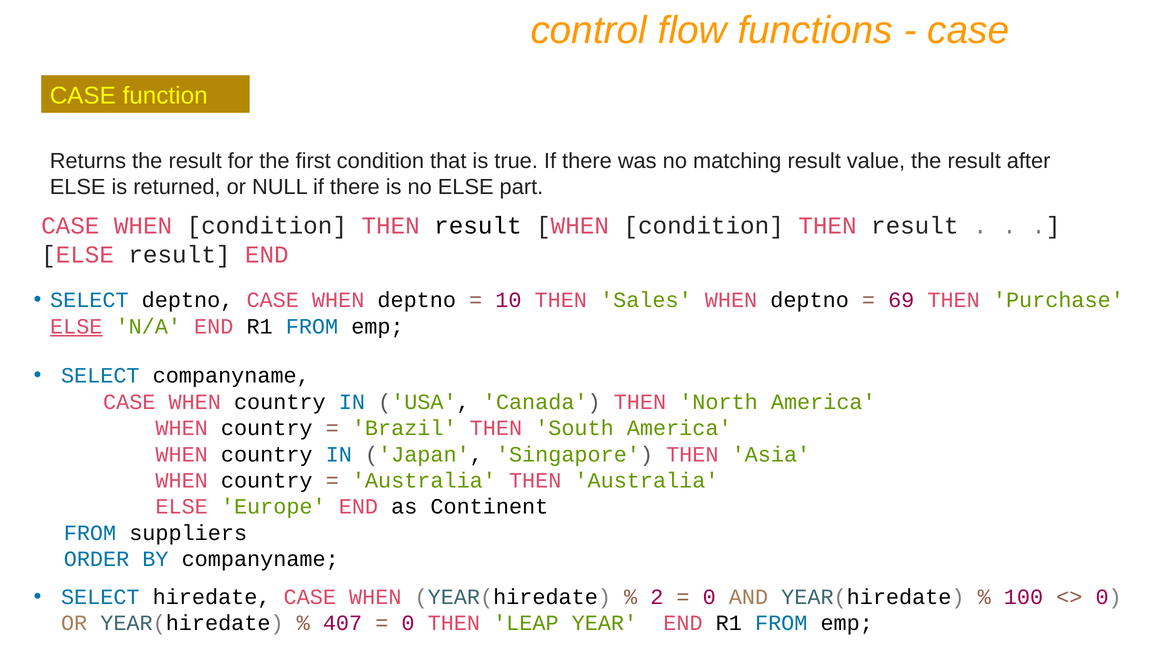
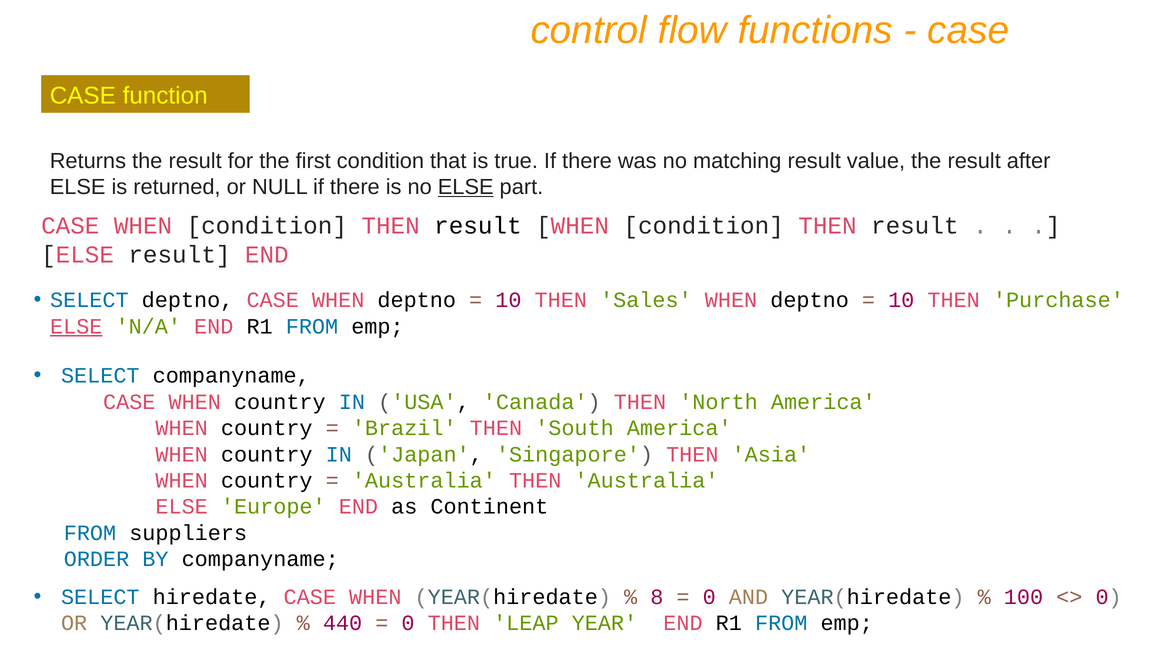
ELSE at (466, 187) underline: none -> present
69 at (901, 300): 69 -> 10
2: 2 -> 8
407: 407 -> 440
